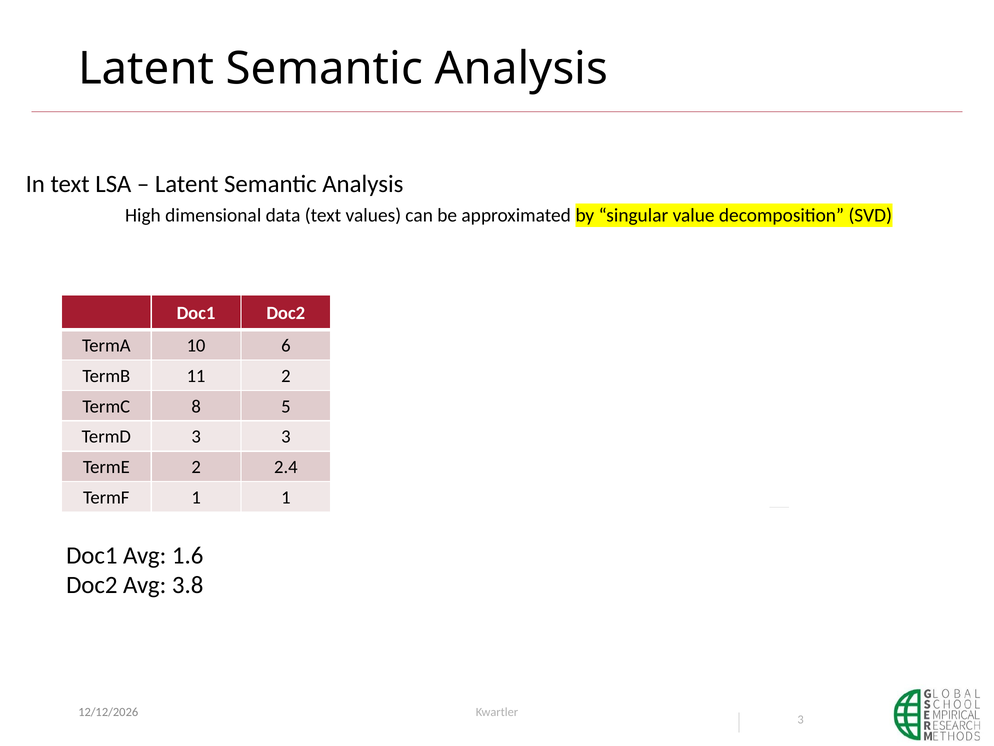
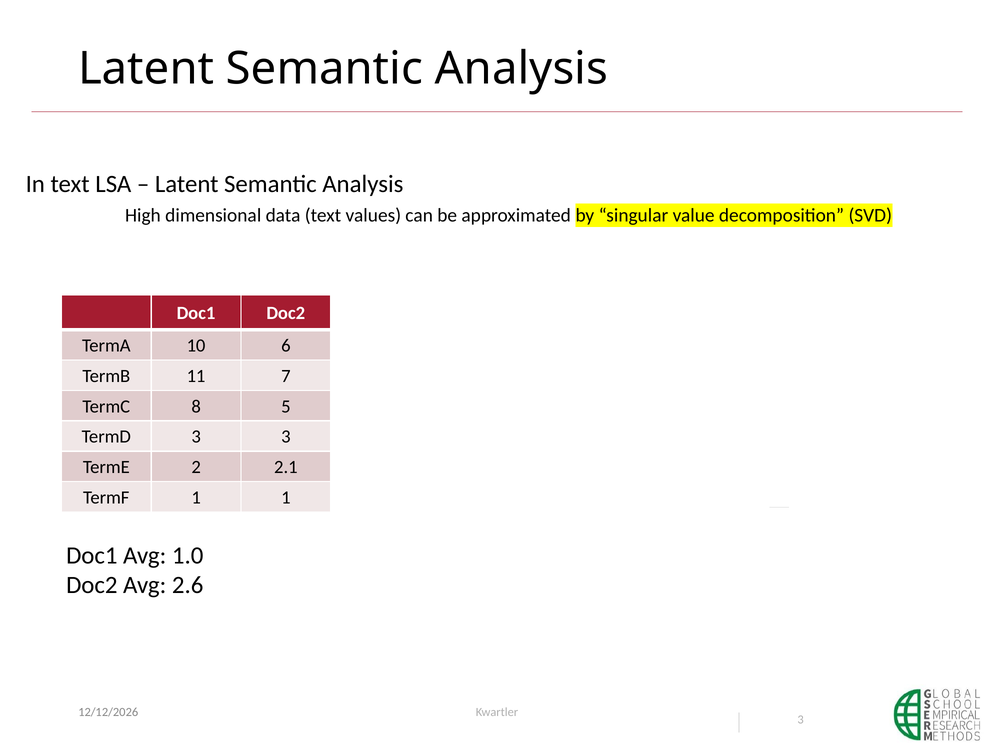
11 2: 2 -> 7
2.4: 2.4 -> 2.1
1.6: 1.6 -> 1.0
3.8: 3.8 -> 2.6
